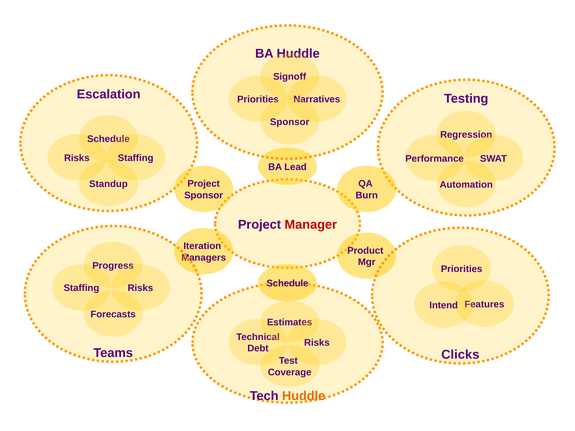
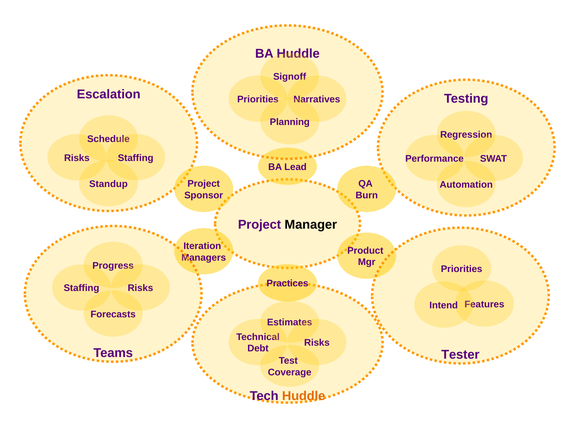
Sponsor at (290, 122): Sponsor -> Planning
Manager colour: red -> black
Schedule at (287, 284): Schedule -> Practices
Clicks: Clicks -> Tester
